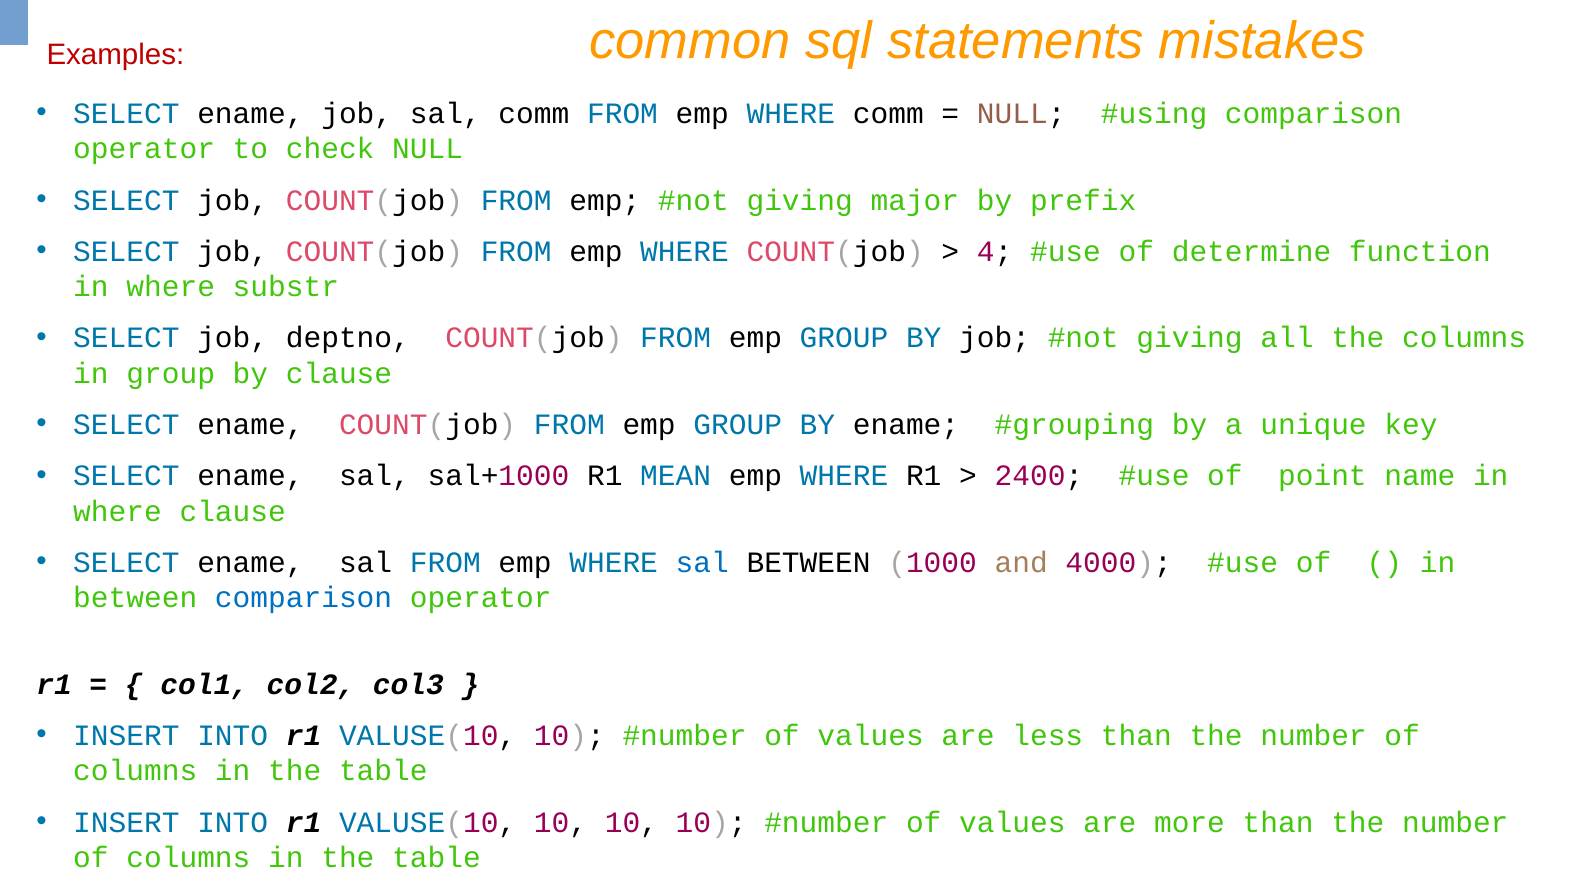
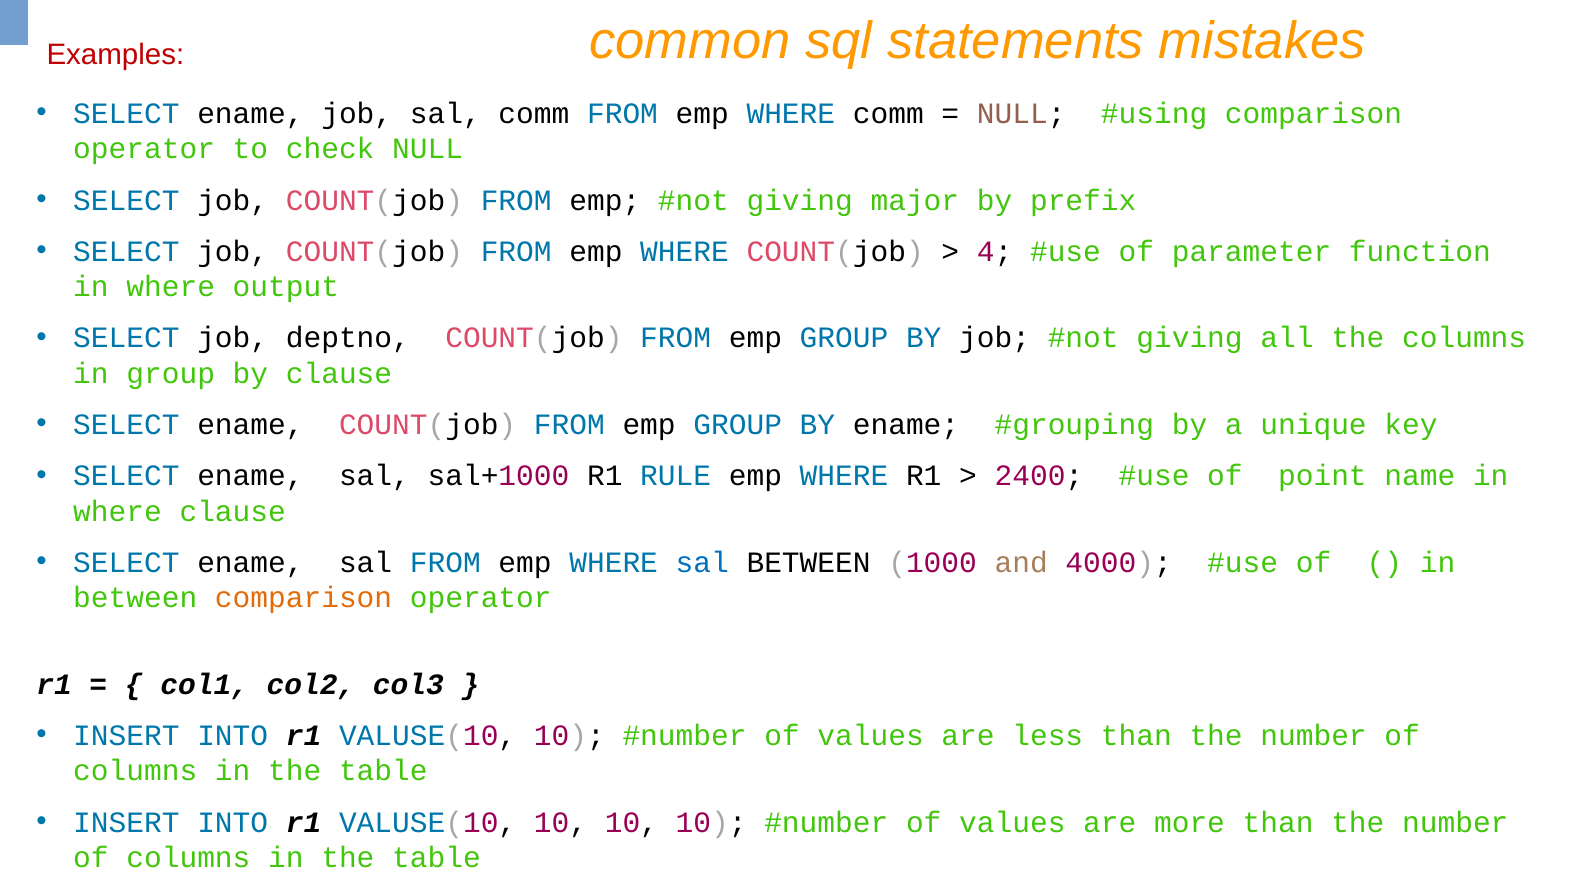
determine: determine -> parameter
substr: substr -> output
MEAN: MEAN -> RULE
comparison at (304, 598) colour: blue -> orange
